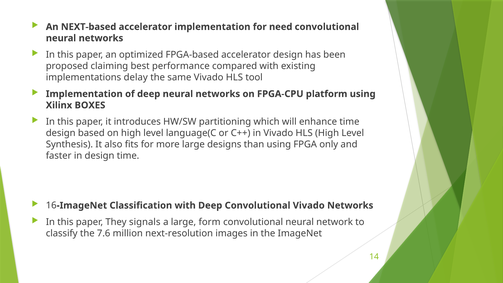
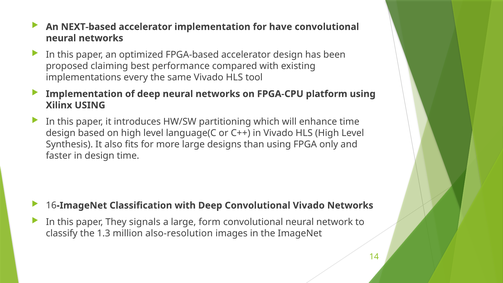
need: need -> have
delay: delay -> every
Xilinx BOXES: BOXES -> USING
7.6: 7.6 -> 1.3
next-resolution: next-resolution -> also-resolution
